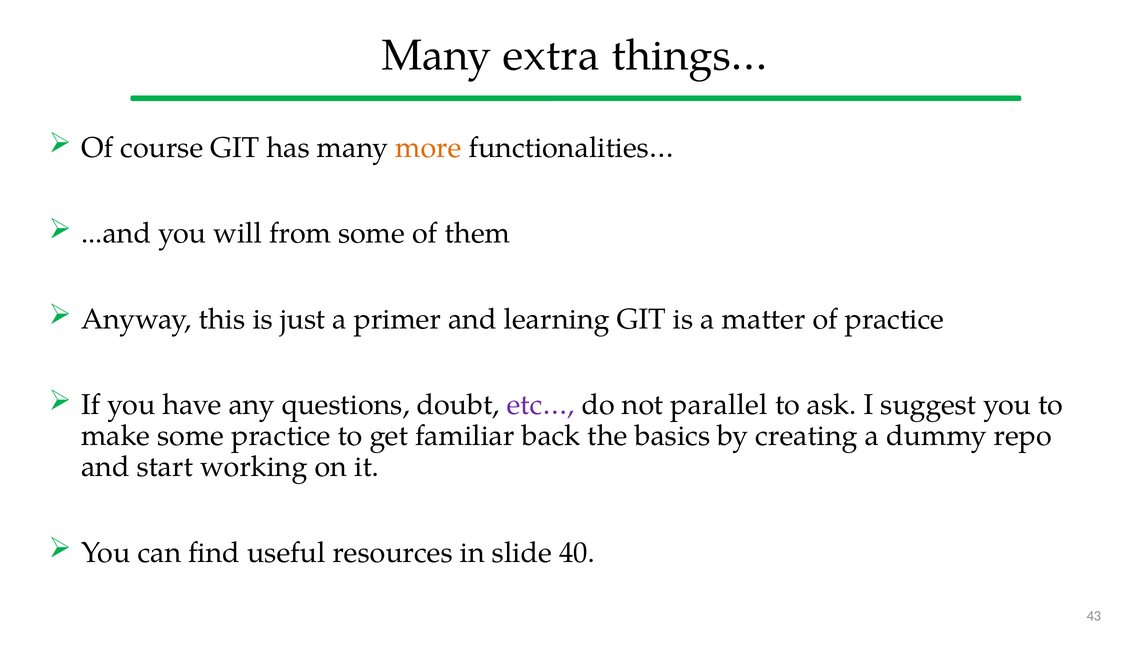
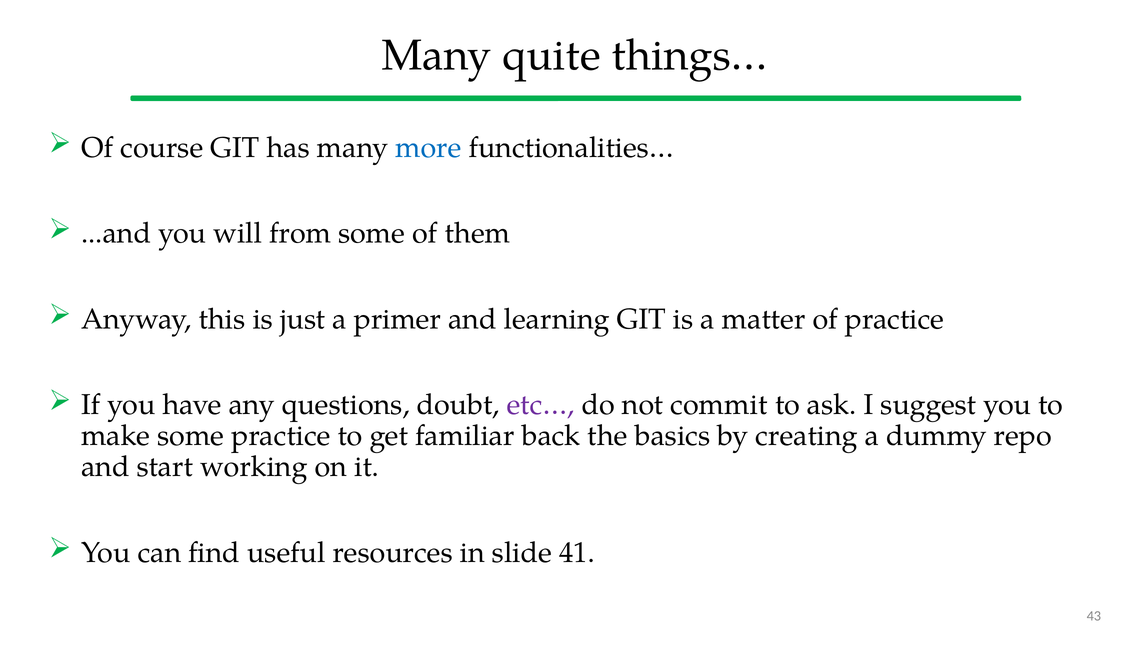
extra: extra -> quite
more colour: orange -> blue
parallel: parallel -> commit
40: 40 -> 41
